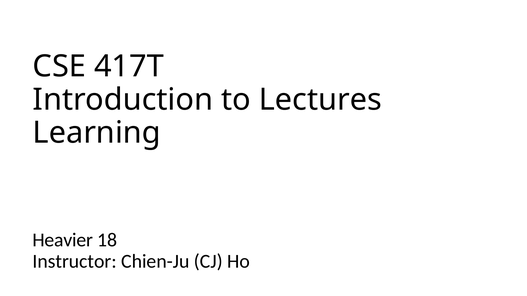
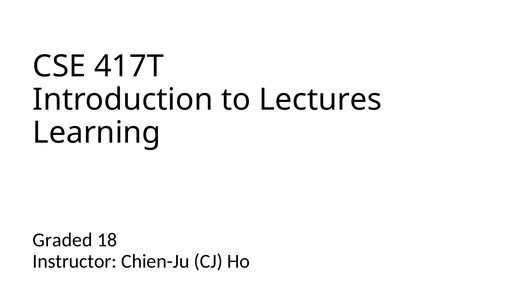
Heavier: Heavier -> Graded
